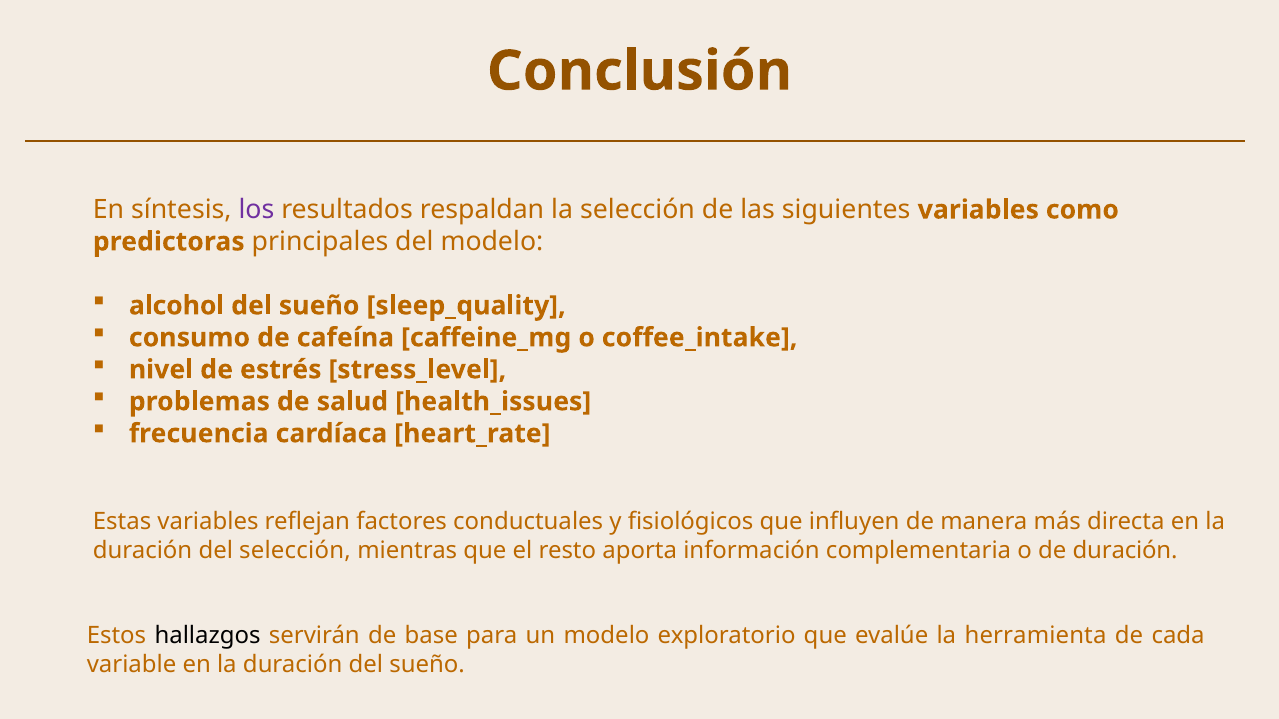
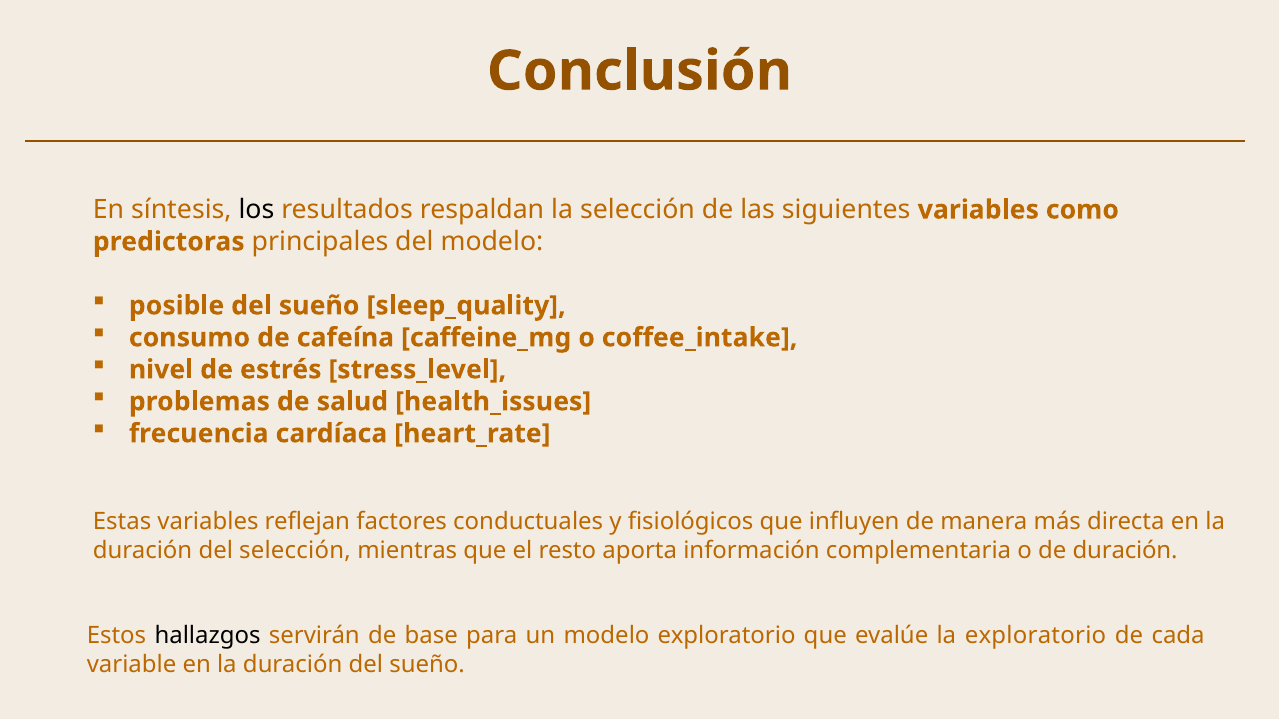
los colour: purple -> black
alcohol: alcohol -> posible
la herramienta: herramienta -> exploratorio
